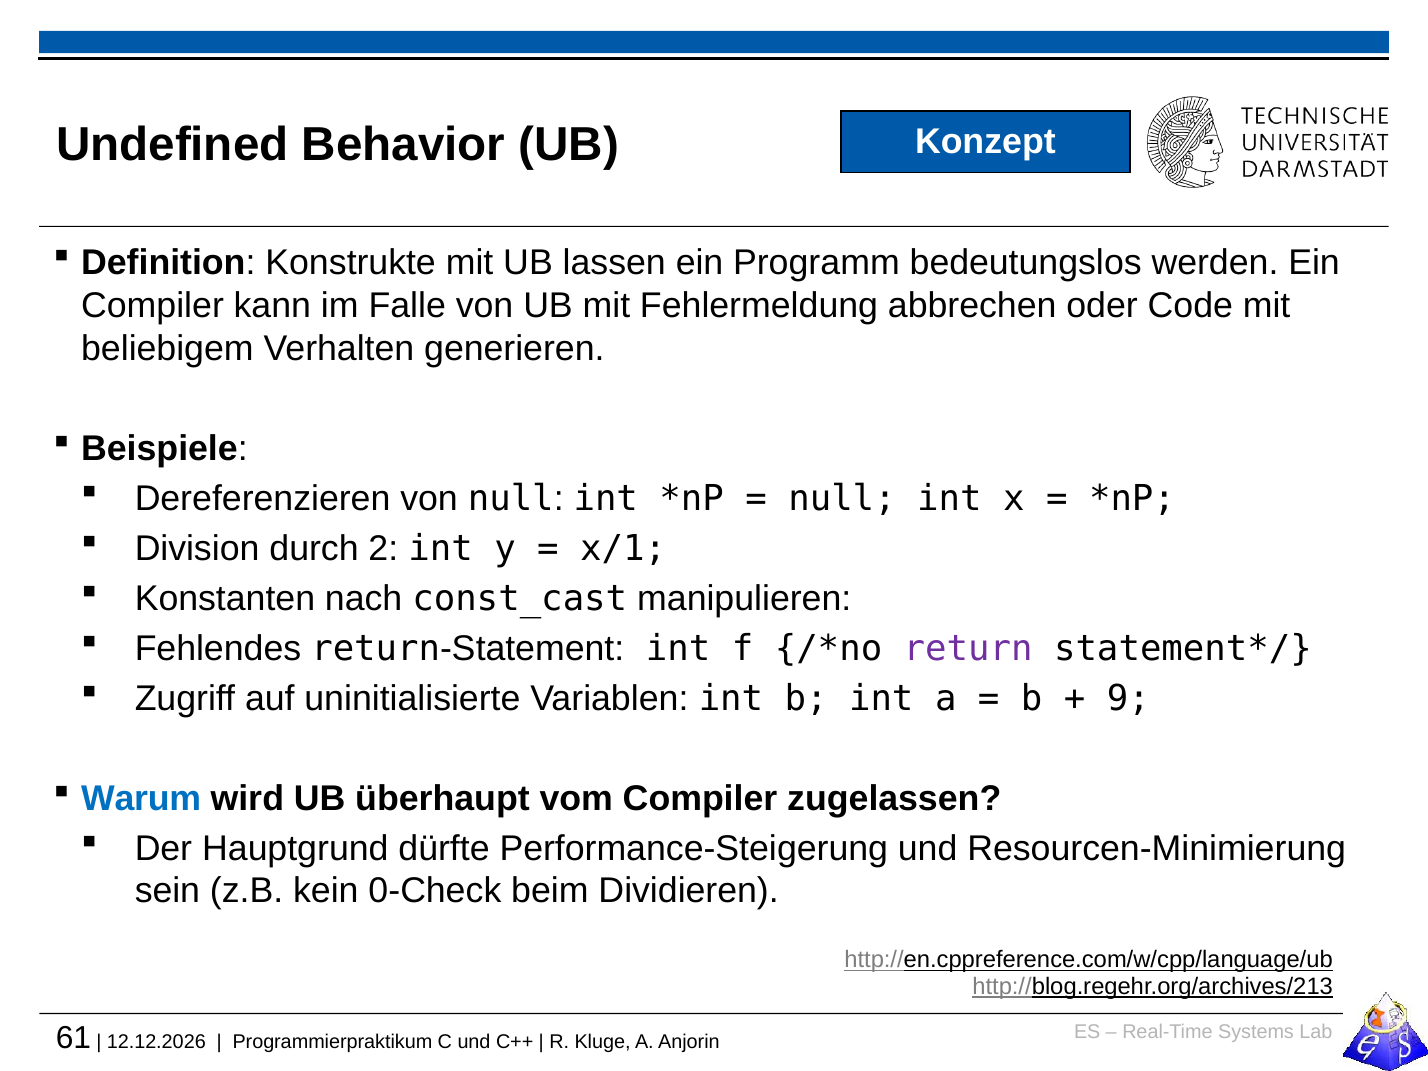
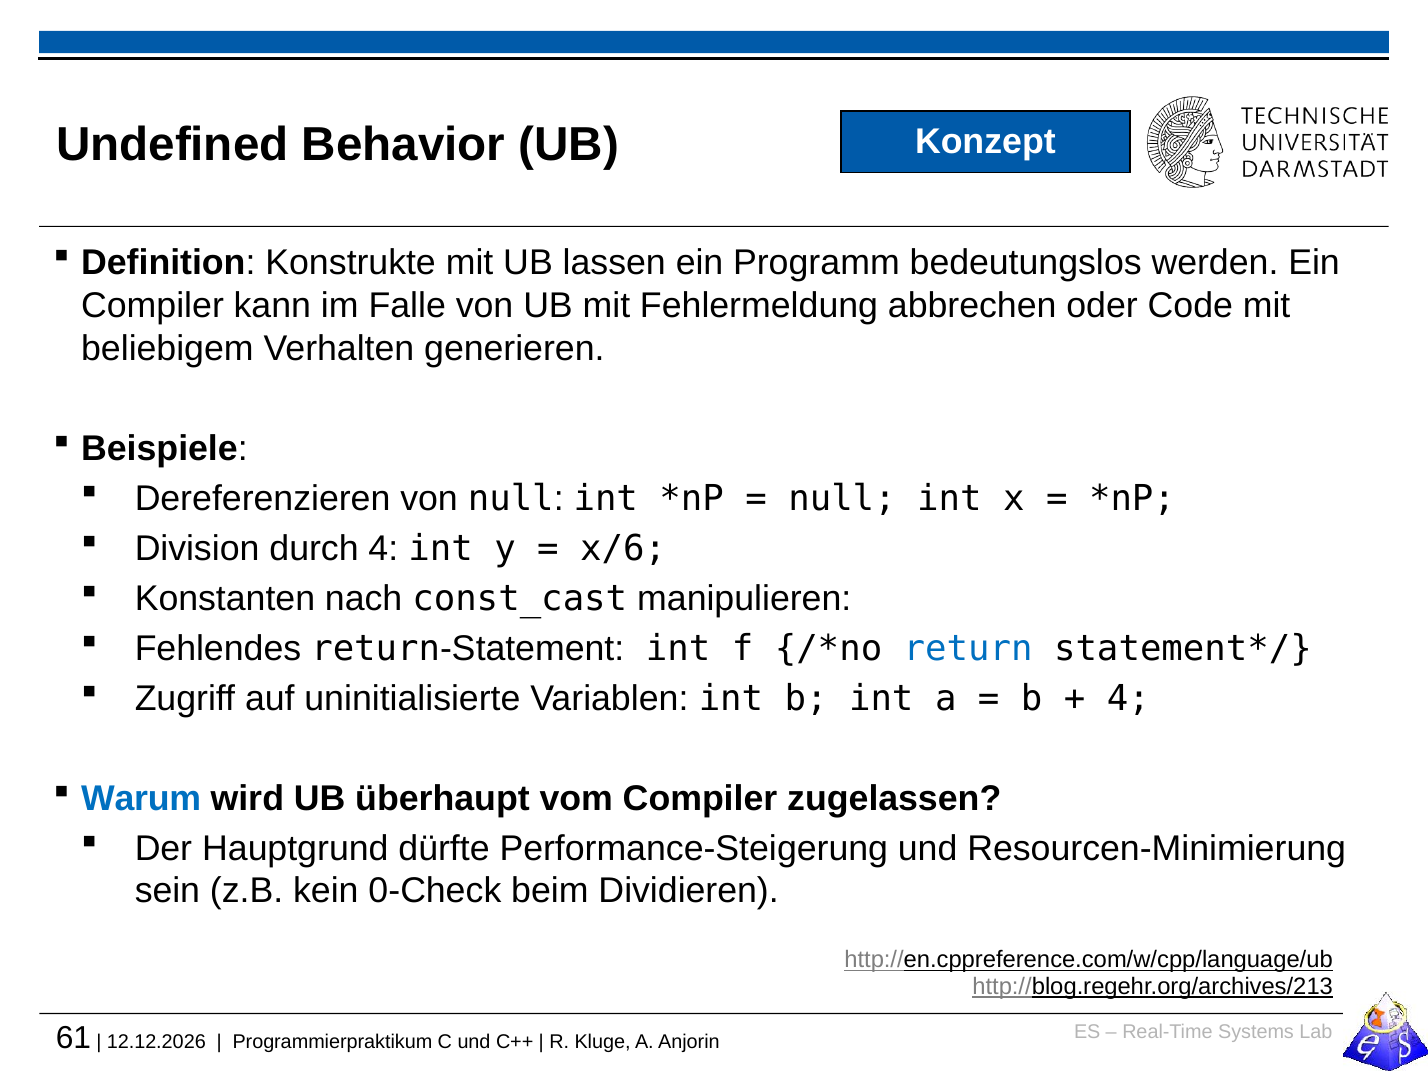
durch 2: 2 -> 4
x/1: x/1 -> x/6
return colour: purple -> blue
9 at (1128, 698): 9 -> 4
